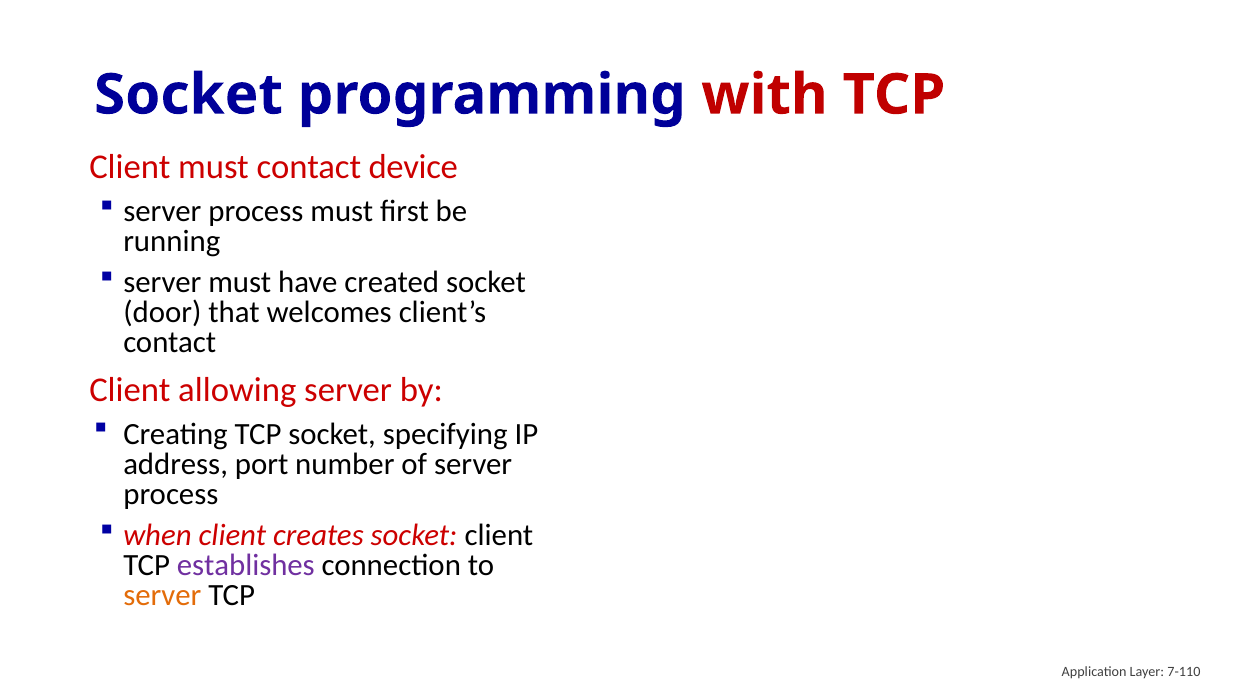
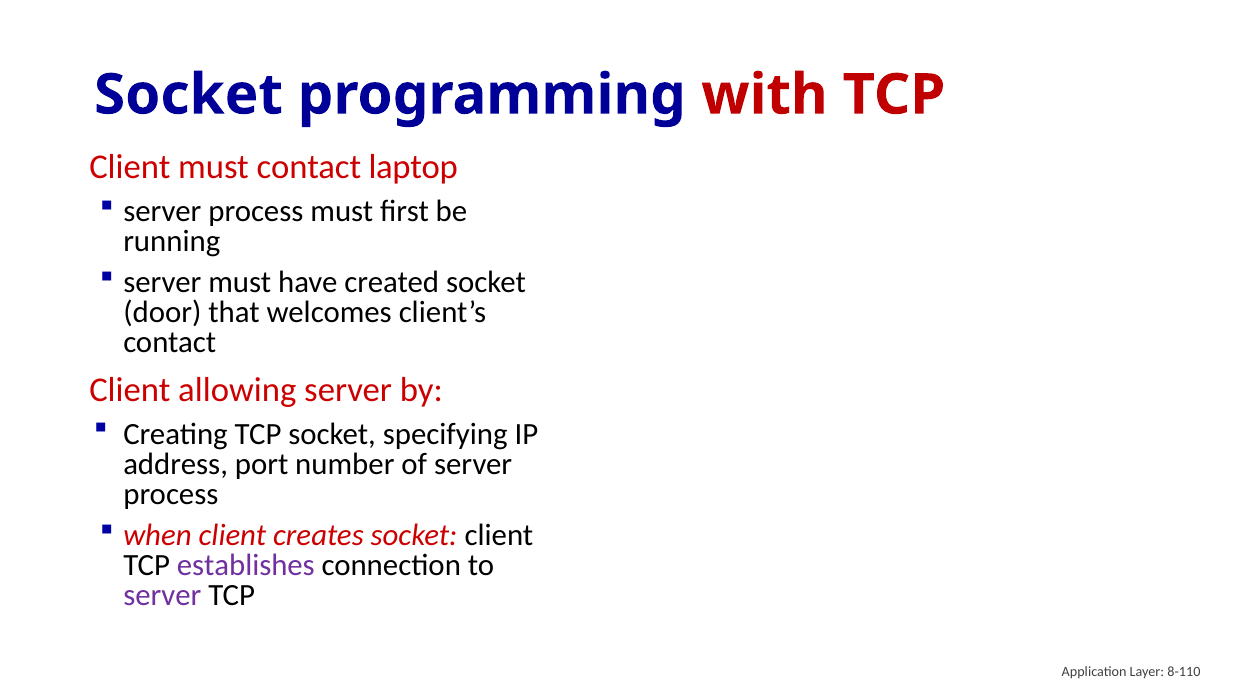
device: device -> laptop
server at (162, 595) colour: orange -> purple
7-110: 7-110 -> 8-110
